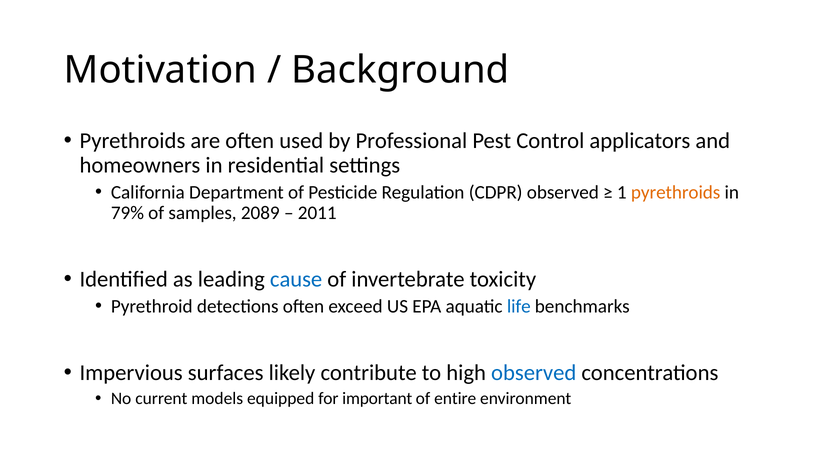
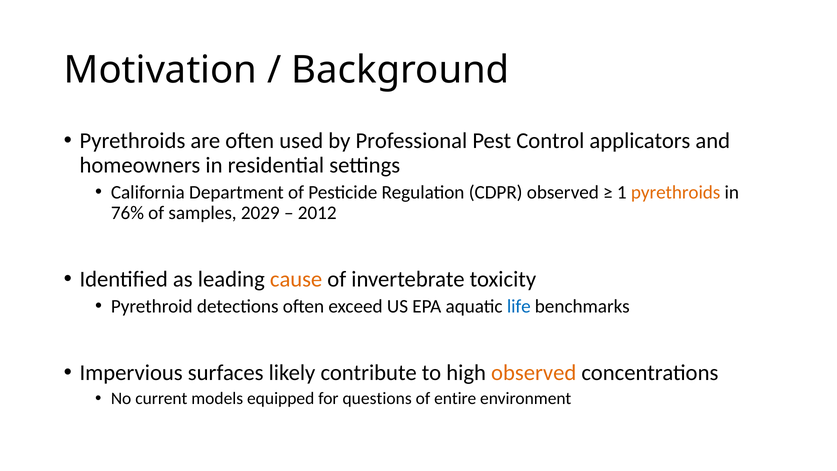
79%: 79% -> 76%
2089: 2089 -> 2029
2011: 2011 -> 2012
cause colour: blue -> orange
observed at (534, 372) colour: blue -> orange
important: important -> questions
